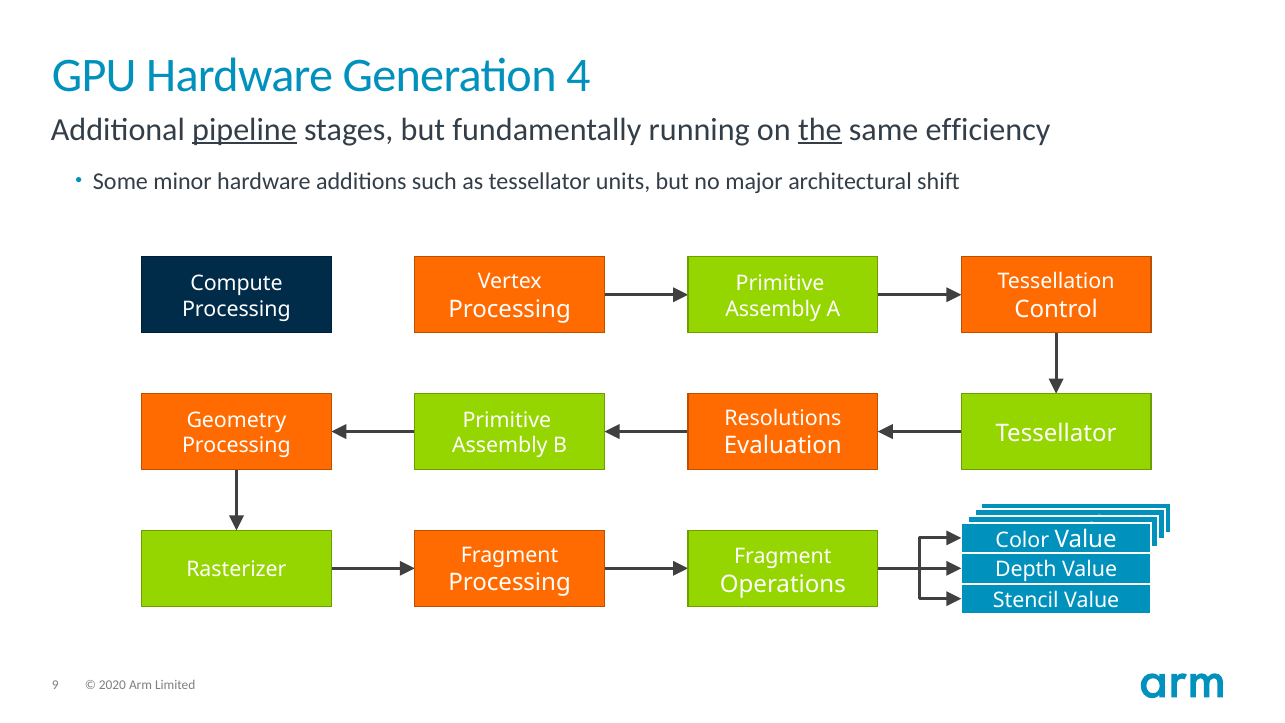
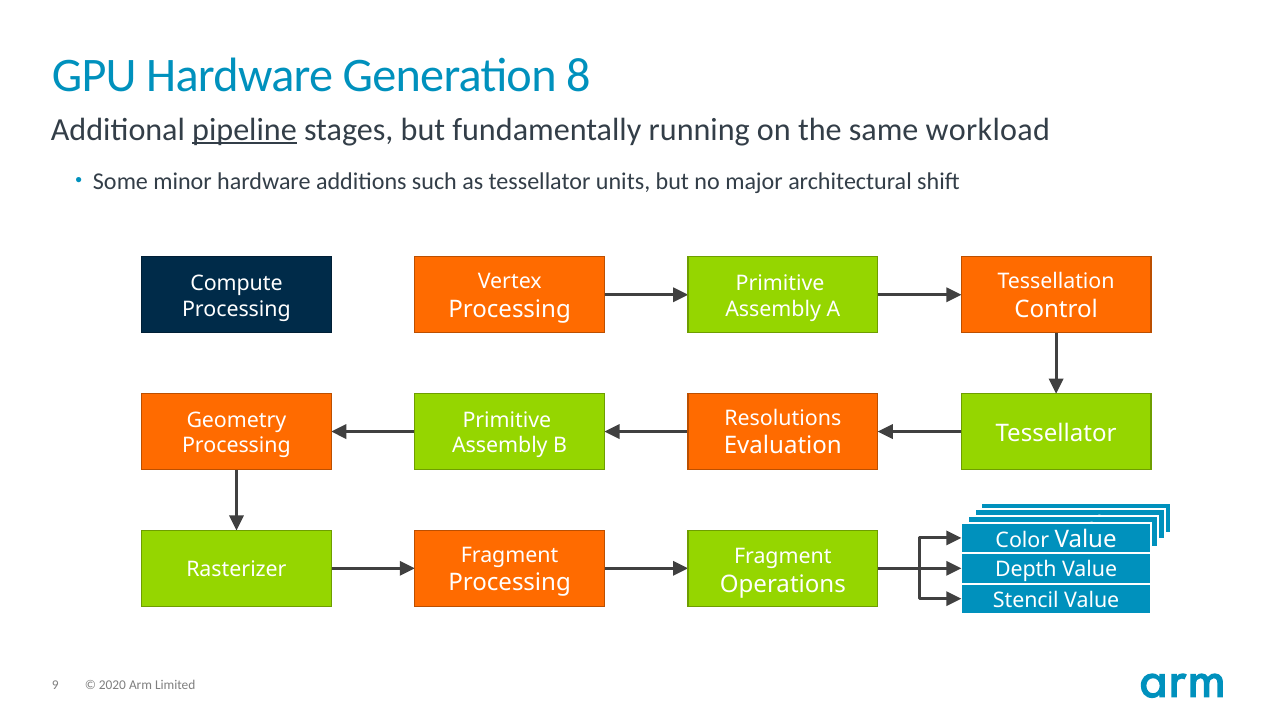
4: 4 -> 8
the underline: present -> none
efficiency: efficiency -> workload
